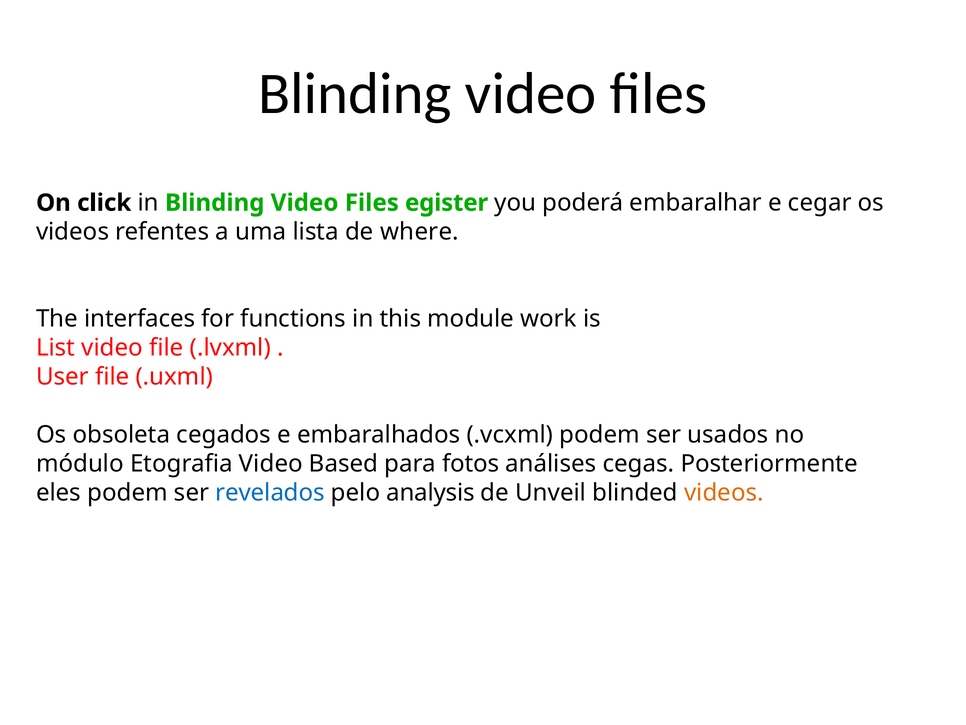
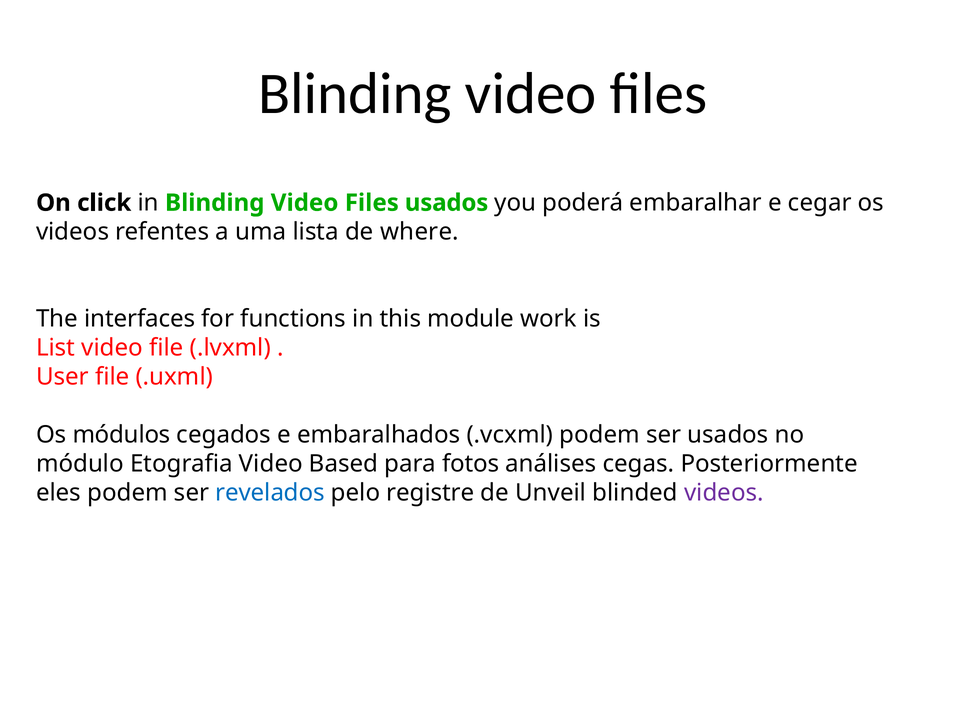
Files egister: egister -> usados
obsoleta: obsoleta -> módulos
analysis: analysis -> registre
videos at (724, 492) colour: orange -> purple
